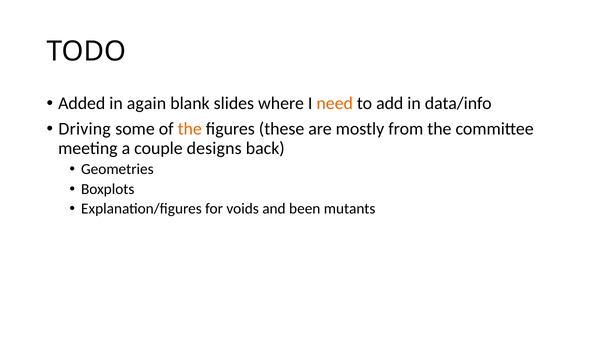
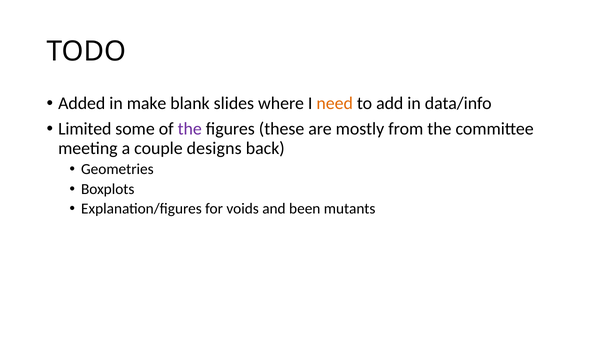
again: again -> make
Driving: Driving -> Limited
the at (190, 129) colour: orange -> purple
